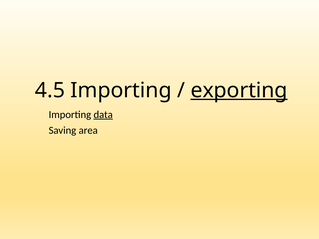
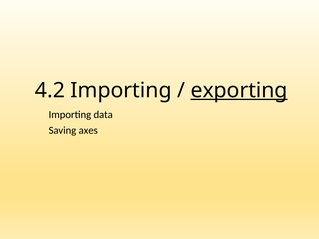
4.5: 4.5 -> 4.2
data underline: present -> none
area: area -> axes
